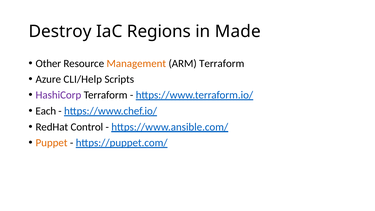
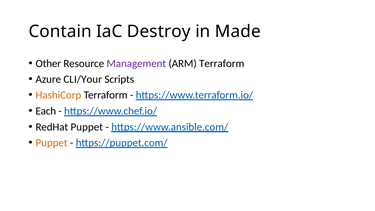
Destroy: Destroy -> Contain
Regions: Regions -> Destroy
Management colour: orange -> purple
CLI/Help: CLI/Help -> CLI/Your
HashiCorp colour: purple -> orange
RedHat Control: Control -> Puppet
